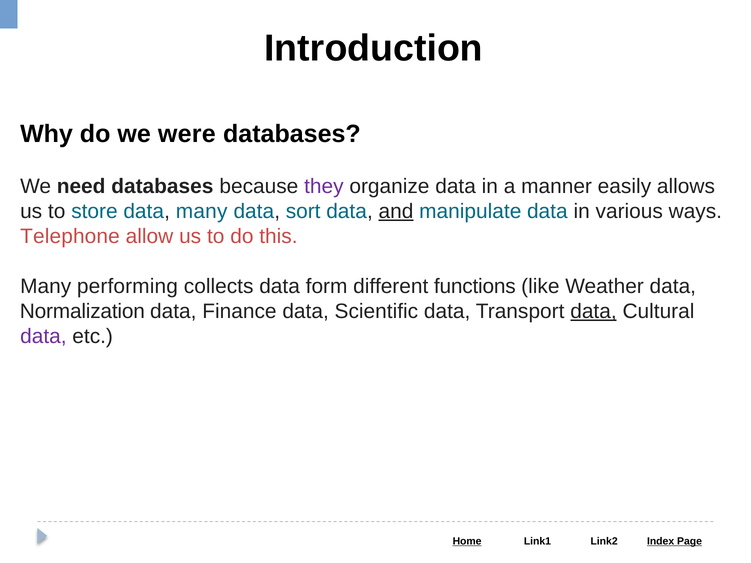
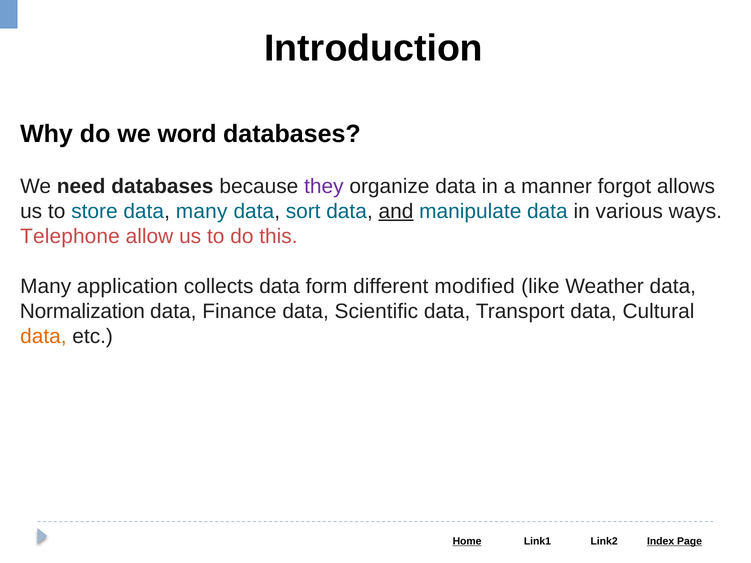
were: were -> word
easily: easily -> forgot
performing: performing -> application
functions: functions -> modified
data at (593, 311) underline: present -> none
data at (43, 337) colour: purple -> orange
